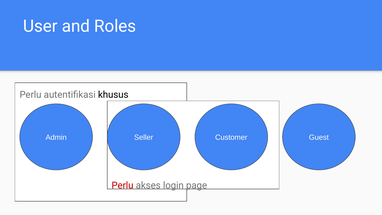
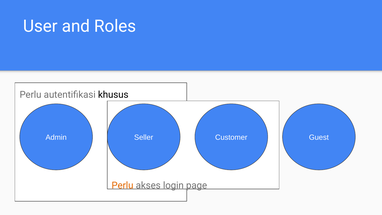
Perlu at (122, 185) colour: red -> orange
